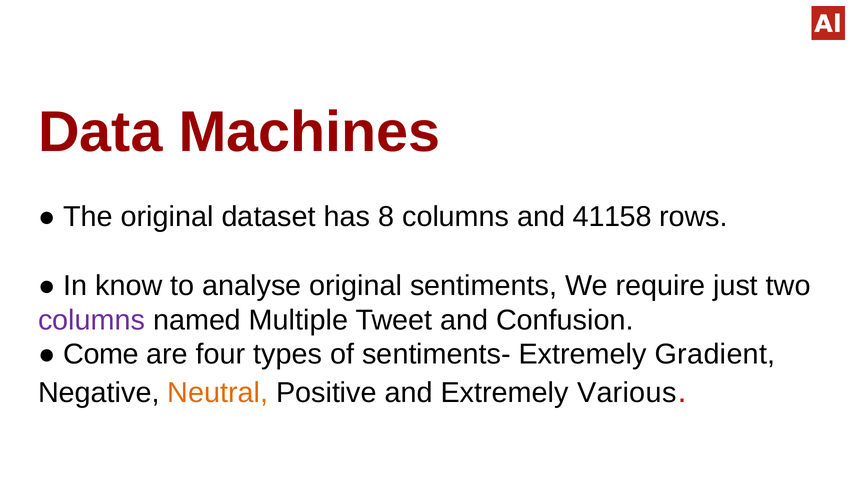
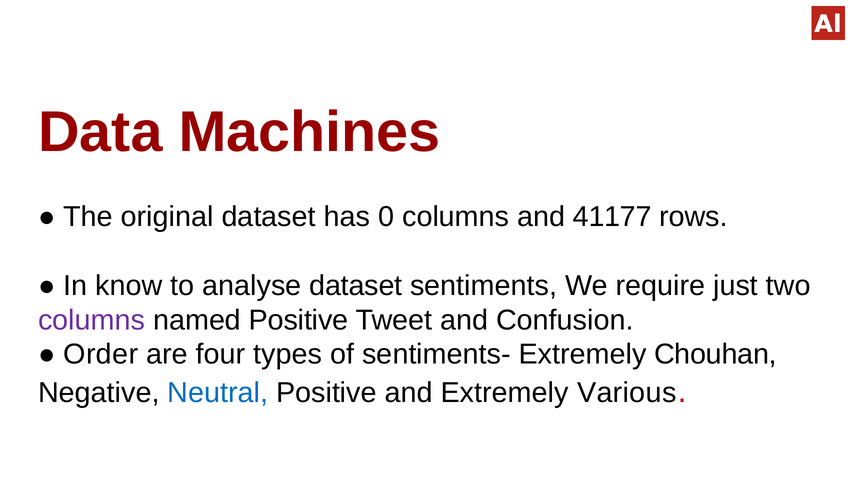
8: 8 -> 0
41158: 41158 -> 41177
analyse original: original -> dataset
named Multiple: Multiple -> Positive
Come: Come -> Order
Gradient: Gradient -> Chouhan
Neutral colour: orange -> blue
